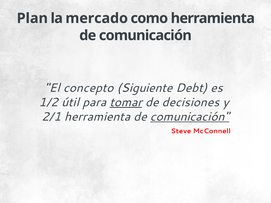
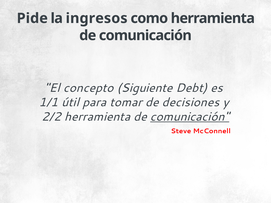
Plan: Plan -> Pide
mercado: mercado -> ingresos
1/2: 1/2 -> 1/1
tomar underline: present -> none
2/1: 2/1 -> 2/2
